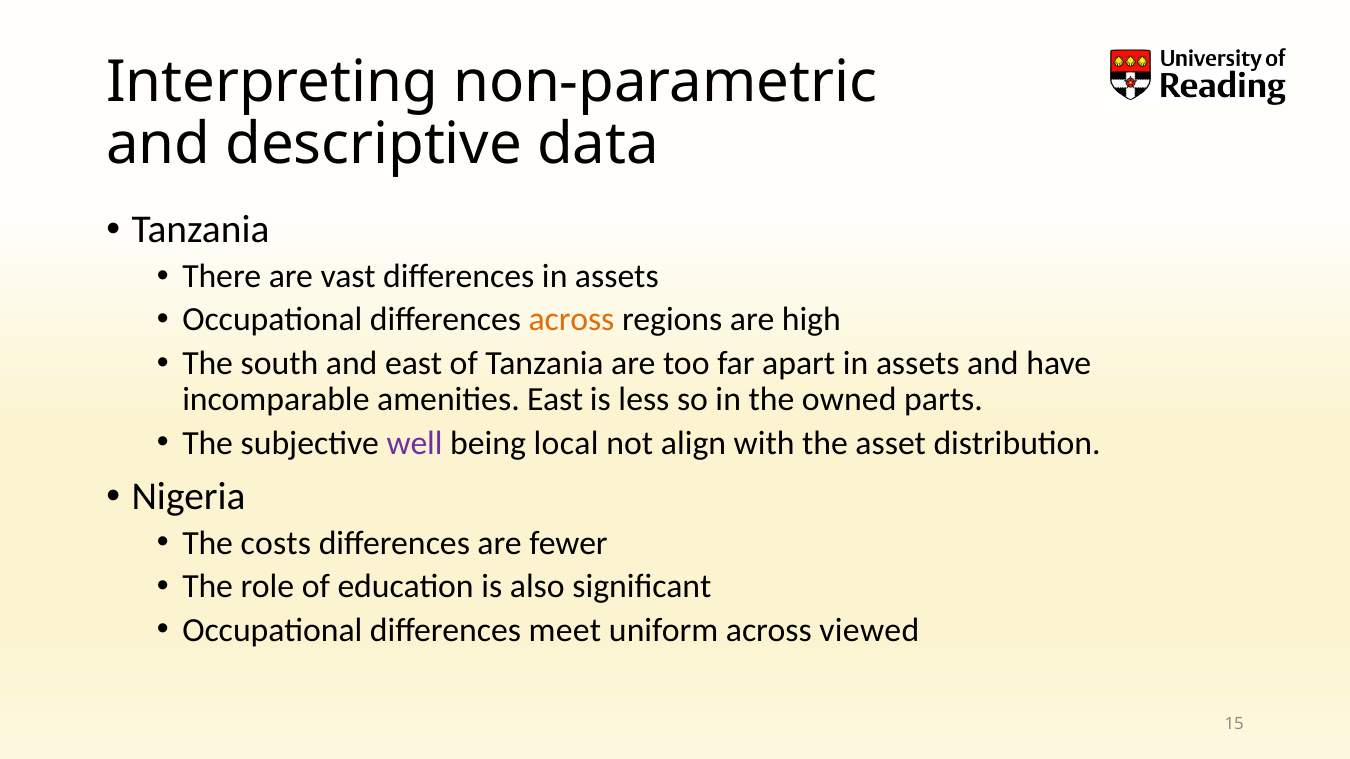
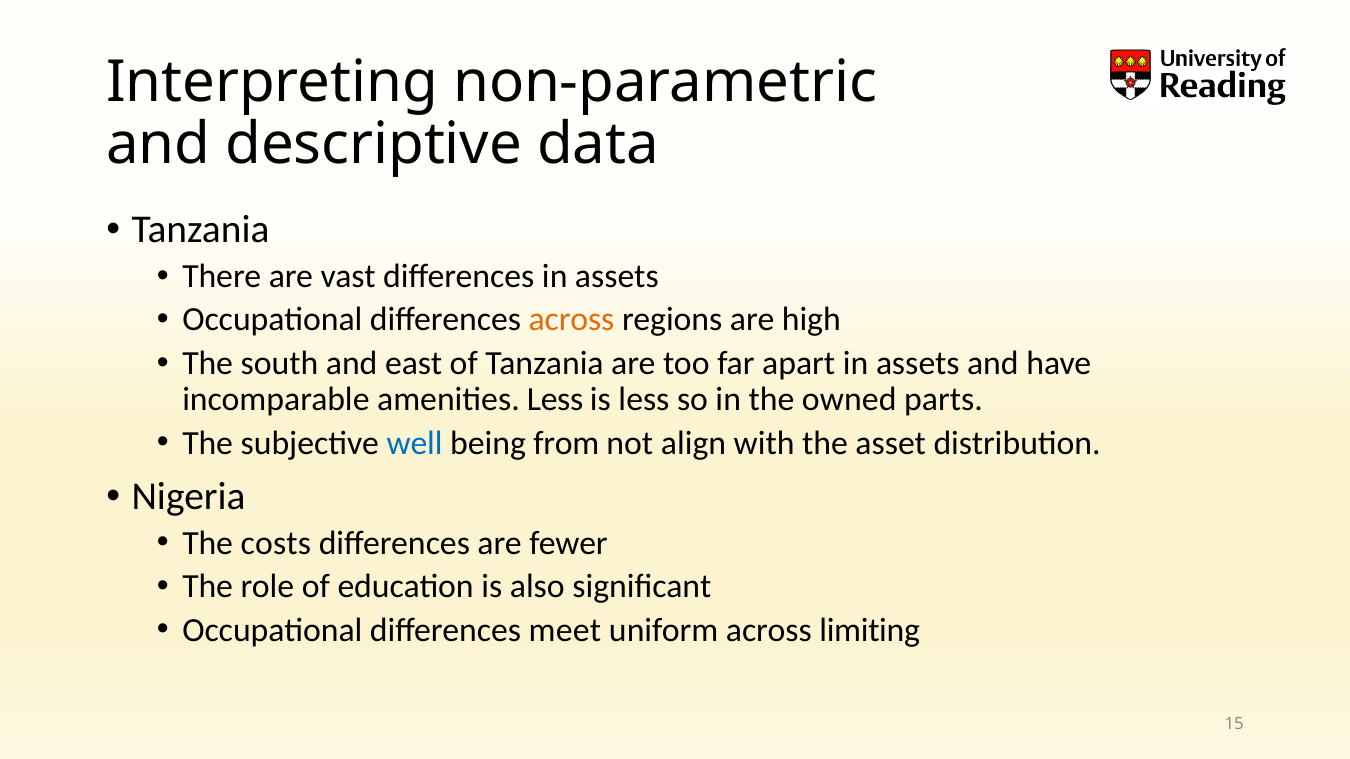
amenities East: East -> Less
well colour: purple -> blue
local: local -> from
viewed: viewed -> limiting
